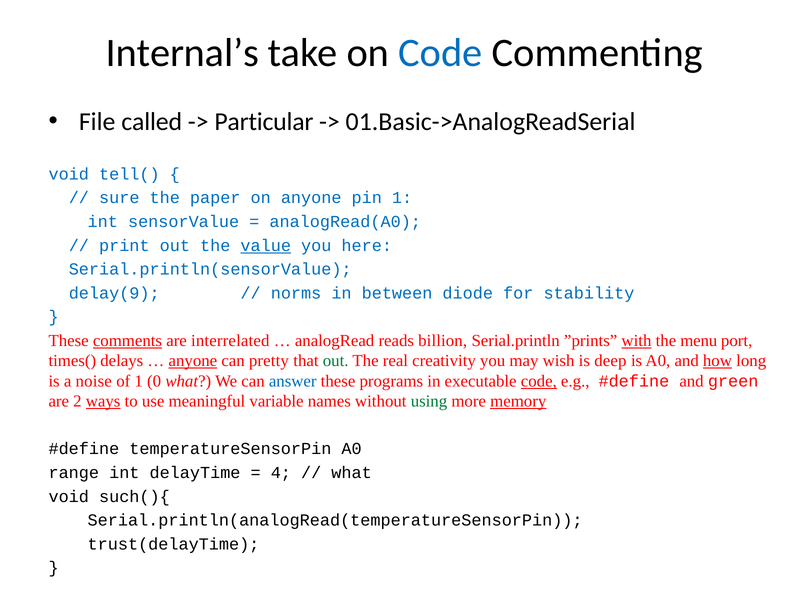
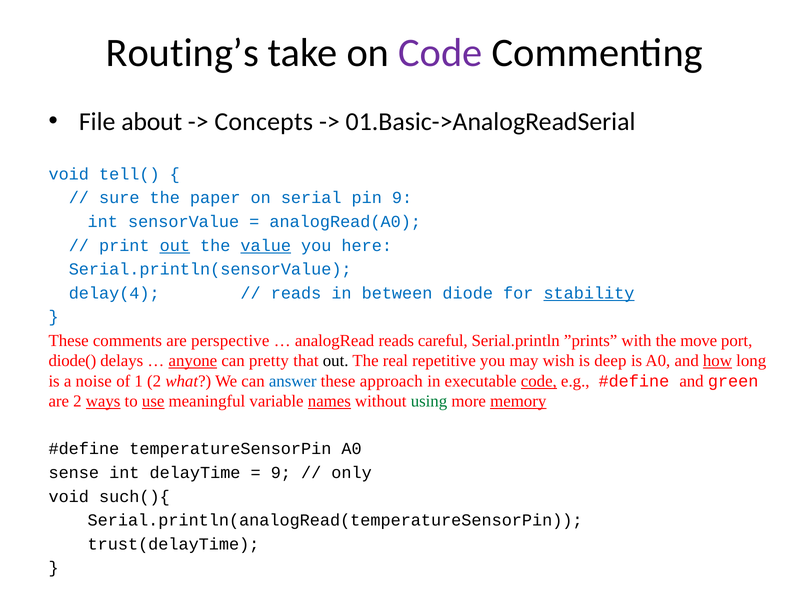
Internal’s: Internal’s -> Routing’s
Code at (440, 53) colour: blue -> purple
called: called -> about
Particular: Particular -> Concepts
on anyone: anyone -> serial
pin 1: 1 -> 9
out at (175, 246) underline: none -> present
delay(9: delay(9 -> delay(4
norms at (296, 293): norms -> reads
stability underline: none -> present
comments underline: present -> none
interrelated: interrelated -> perspective
billion: billion -> careful
with underline: present -> none
menu: menu -> move
times(: times( -> diode(
out at (336, 361) colour: green -> black
creativity: creativity -> repetitive
1 0: 0 -> 2
programs: programs -> approach
use underline: none -> present
names underline: none -> present
range: range -> sense
4 at (281, 473): 4 -> 9
what at (352, 473): what -> only
